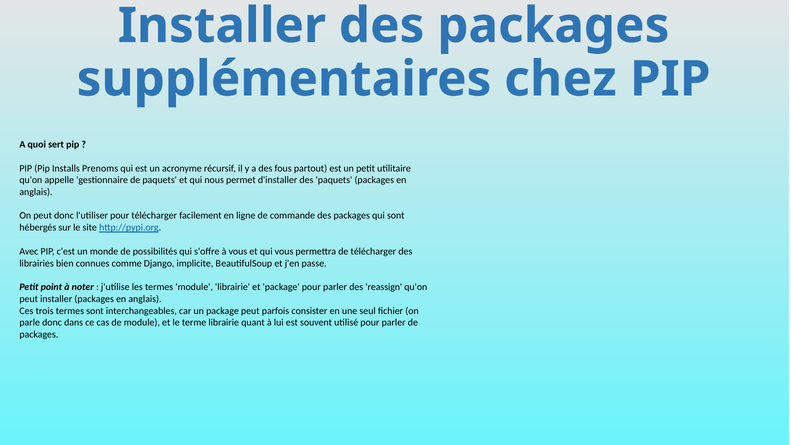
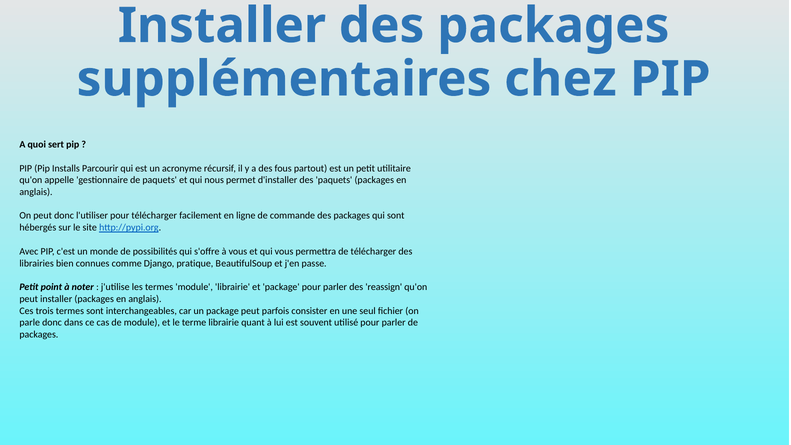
Prenoms: Prenoms -> Parcourir
implicite: implicite -> pratique
